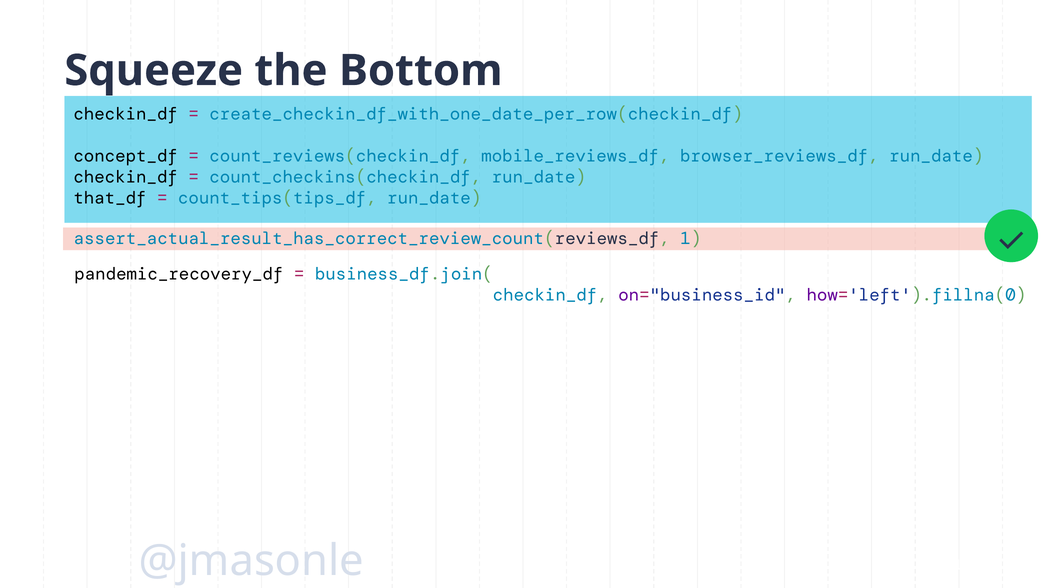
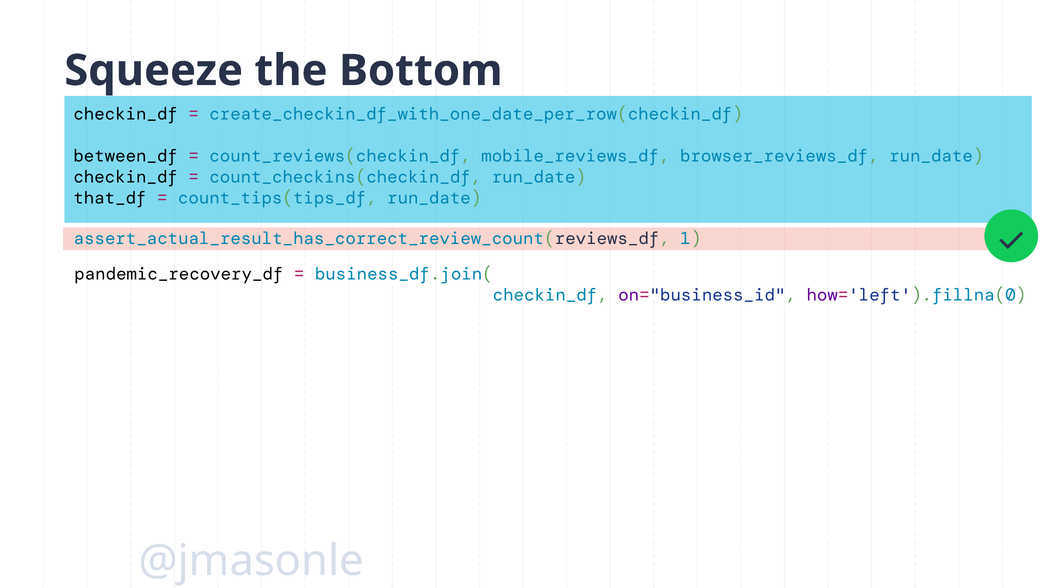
concept_df: concept_df -> between_df
